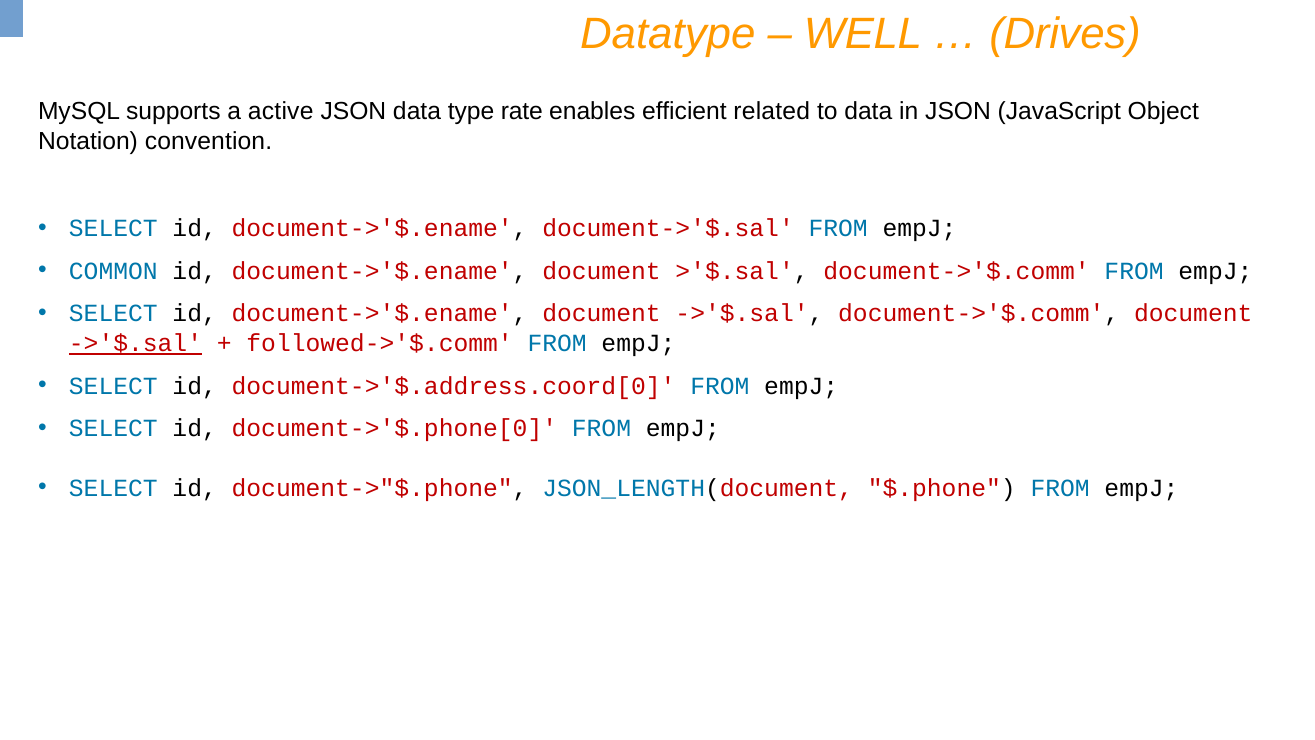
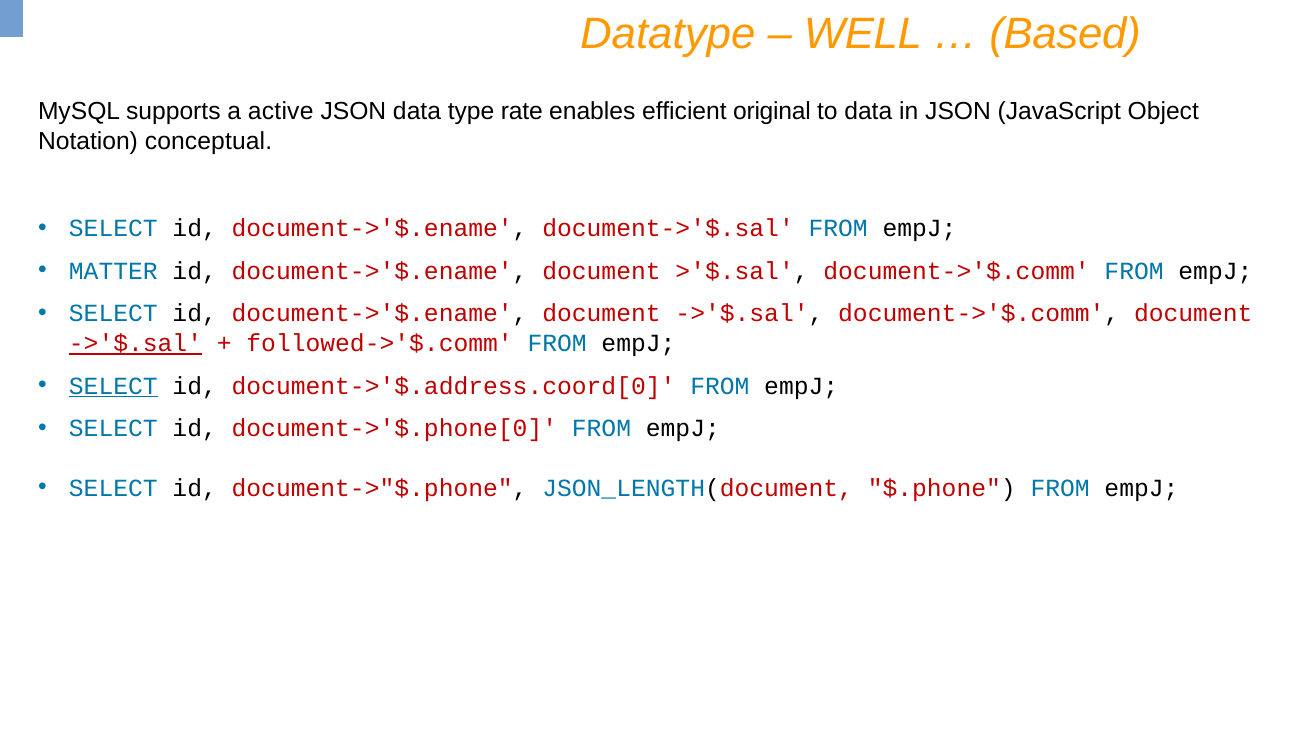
Drives: Drives -> Based
related: related -> original
convention: convention -> conceptual
COMMON: COMMON -> MATTER
SELECT at (113, 386) underline: none -> present
